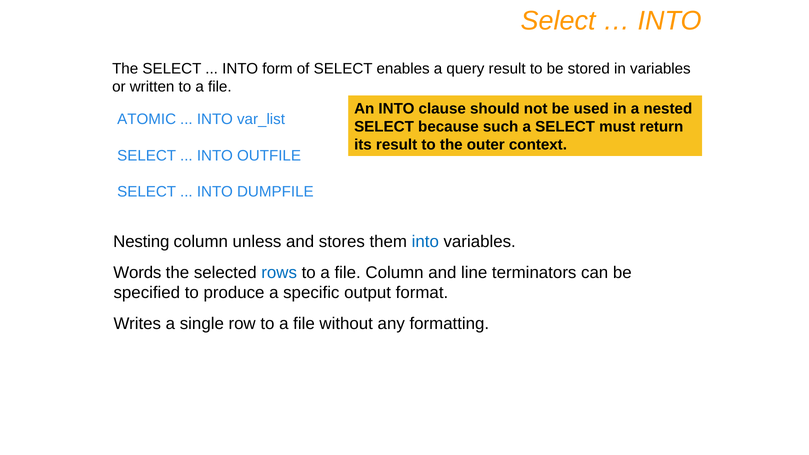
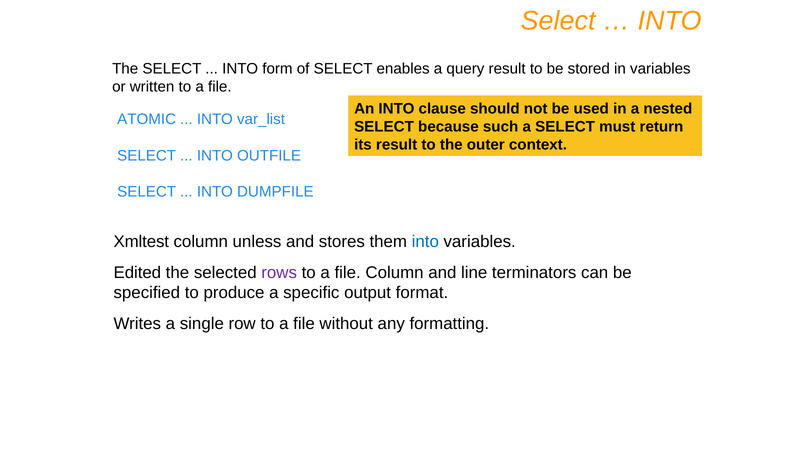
Nesting: Nesting -> Xmltest
Words: Words -> Edited
rows colour: blue -> purple
